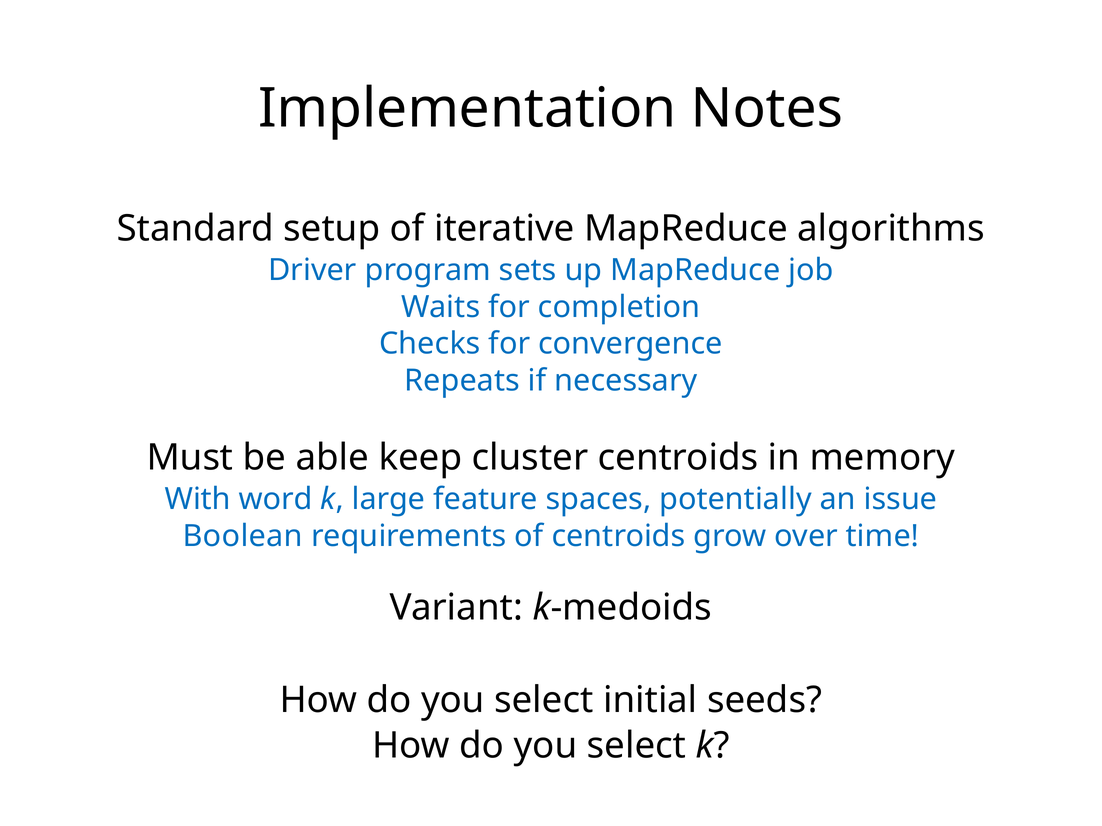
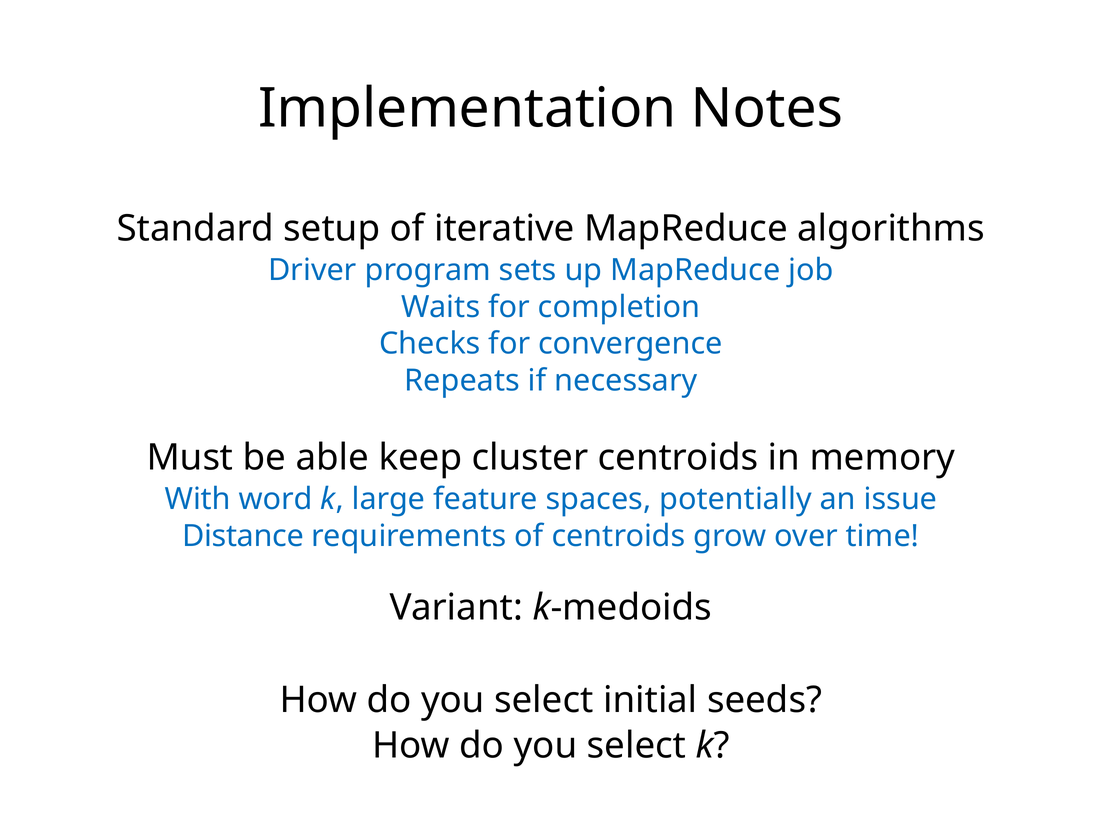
Boolean: Boolean -> Distance
